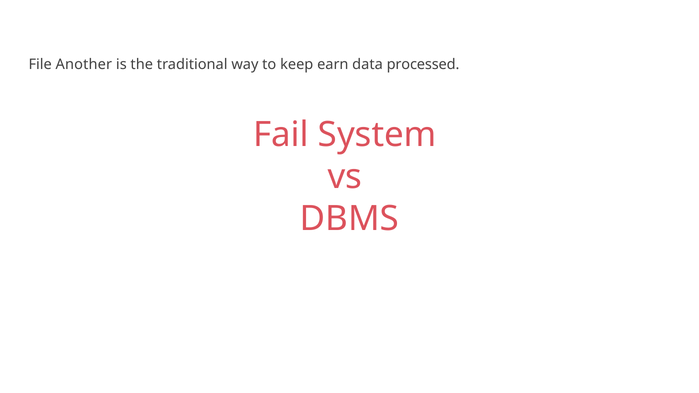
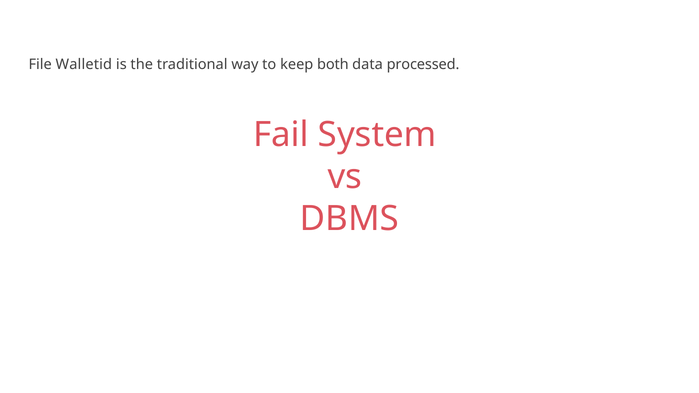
Another: Another -> Walletid
earn: earn -> both
